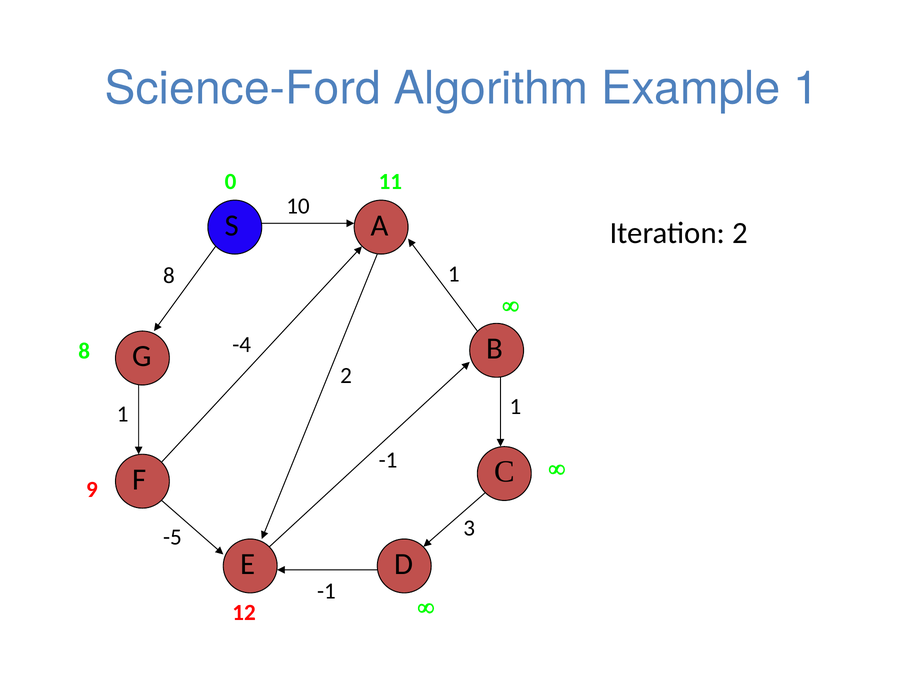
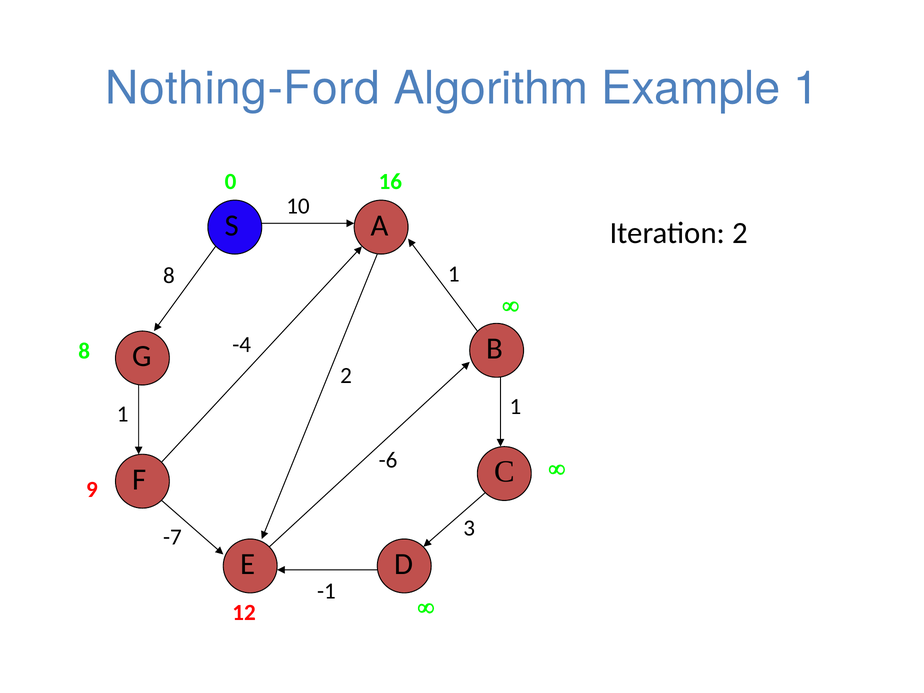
Science-Ford: Science-Ford -> Nothing-Ford
11: 11 -> 16
-1 at (388, 460): -1 -> -6
-5: -5 -> -7
